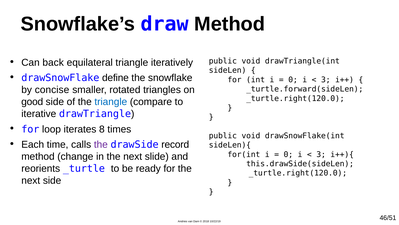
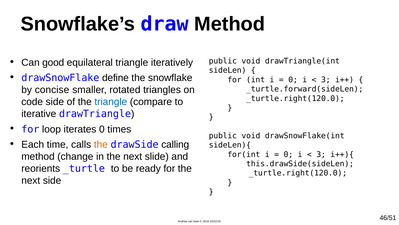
back: back -> good
good: good -> code
iterates 8: 8 -> 0
the at (101, 144) colour: purple -> orange
record: record -> calling
